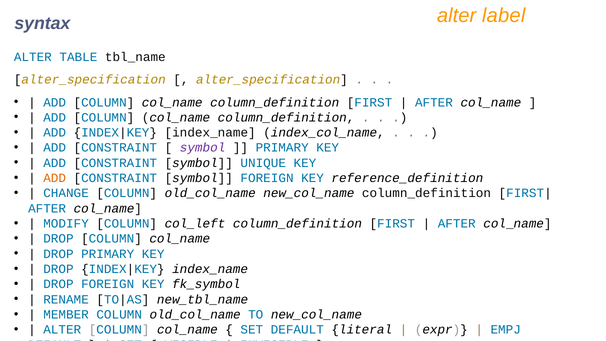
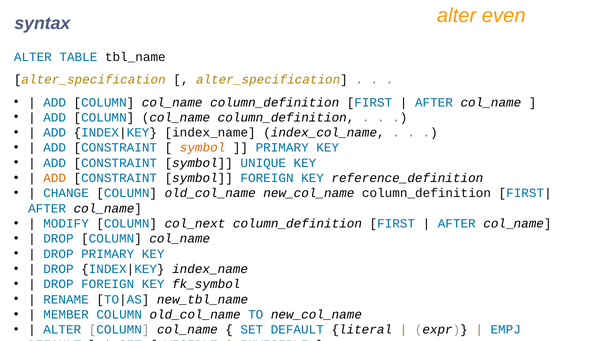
label: label -> even
symbol at (203, 148) colour: purple -> orange
col_left: col_left -> col_next
